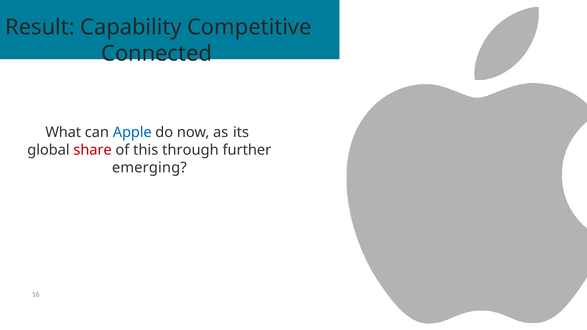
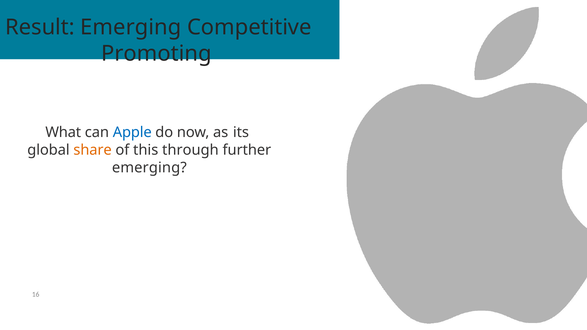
Result Capability: Capability -> Emerging
Connected: Connected -> Promoting
share colour: red -> orange
